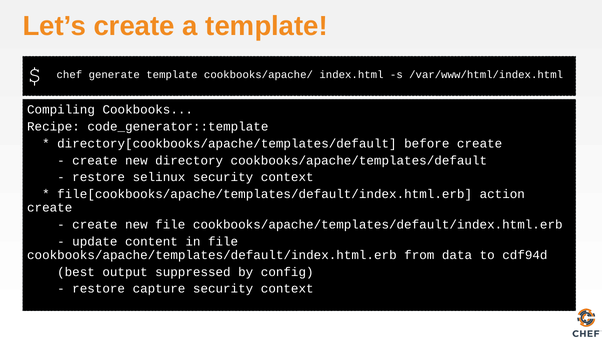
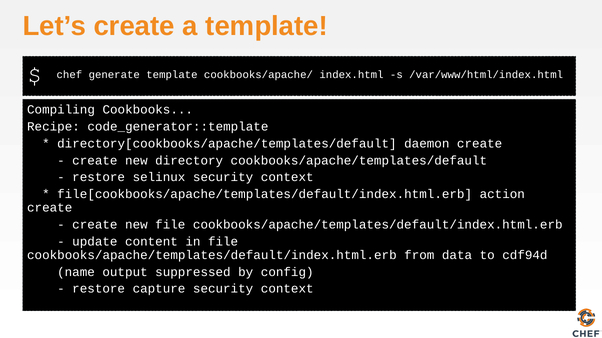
before: before -> daemon
best: best -> name
